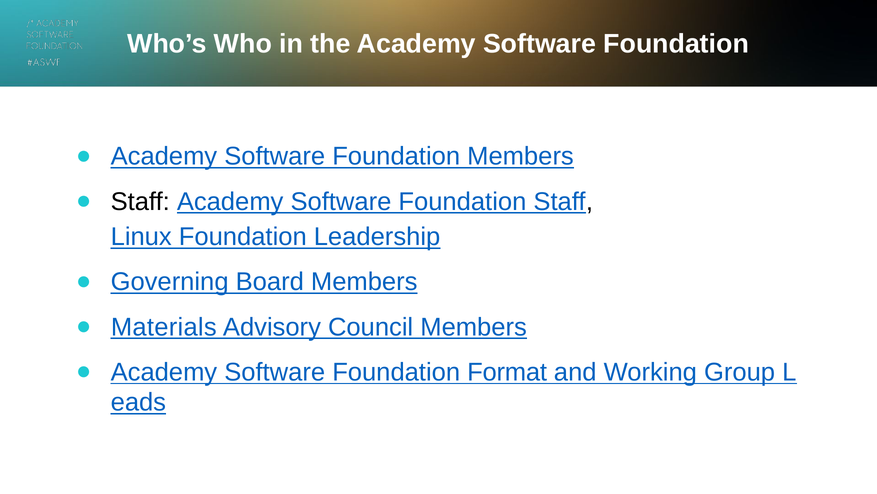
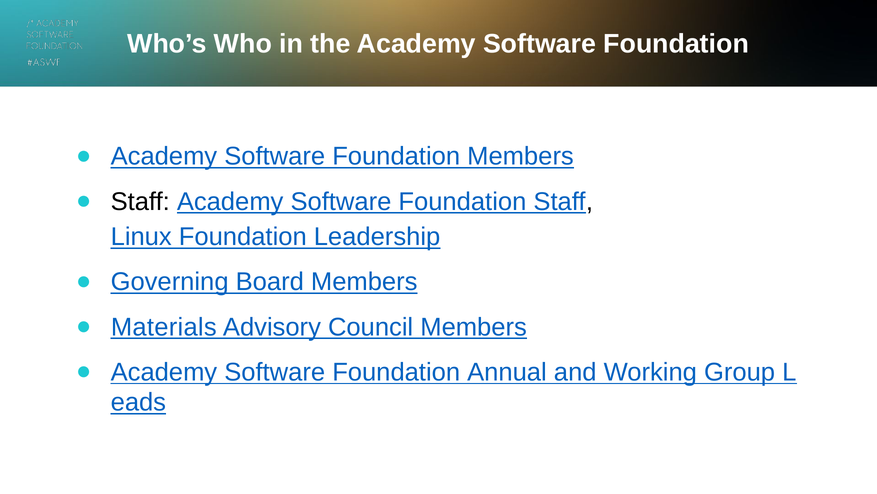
Format: Format -> Annual
